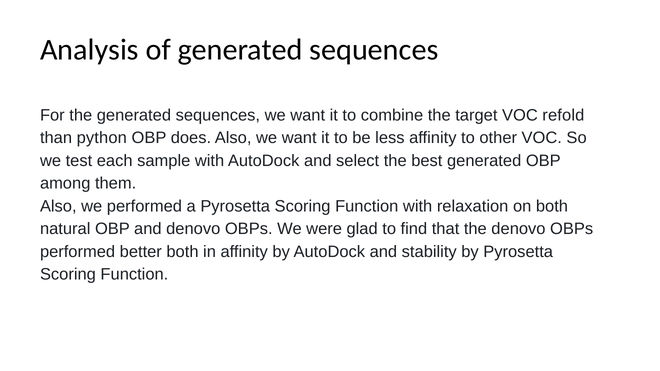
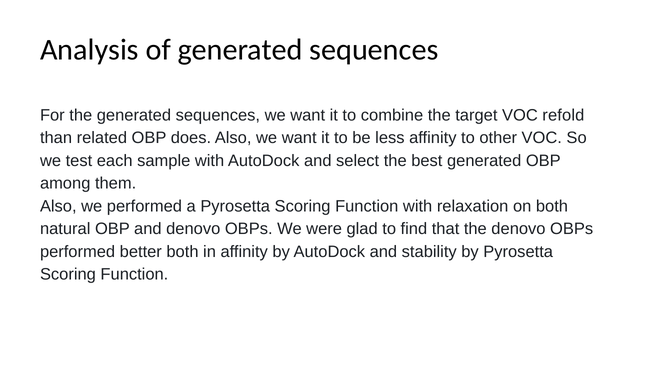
python: python -> related
